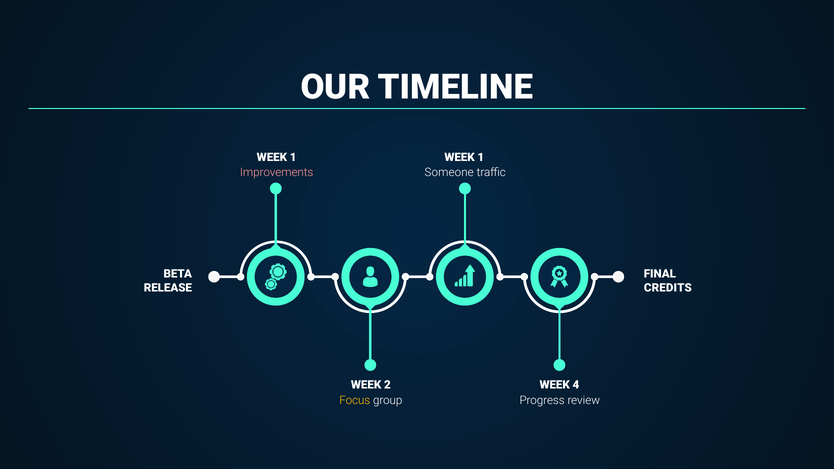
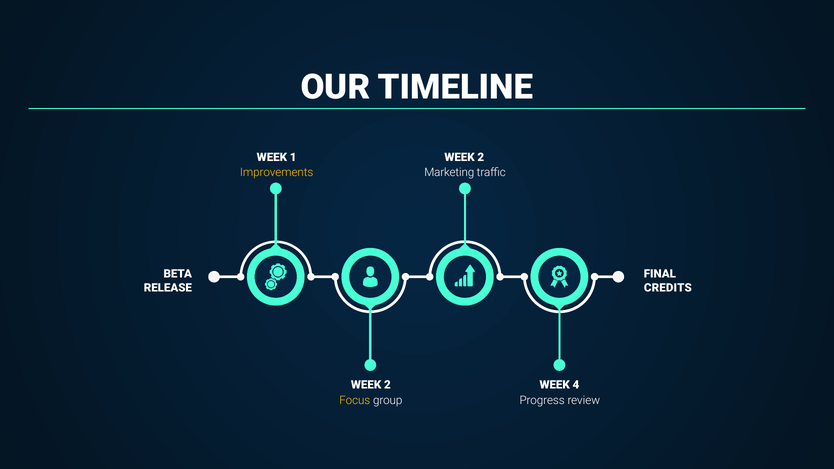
1 at (481, 158): 1 -> 2
Improvements colour: pink -> yellow
Someone: Someone -> Marketing
